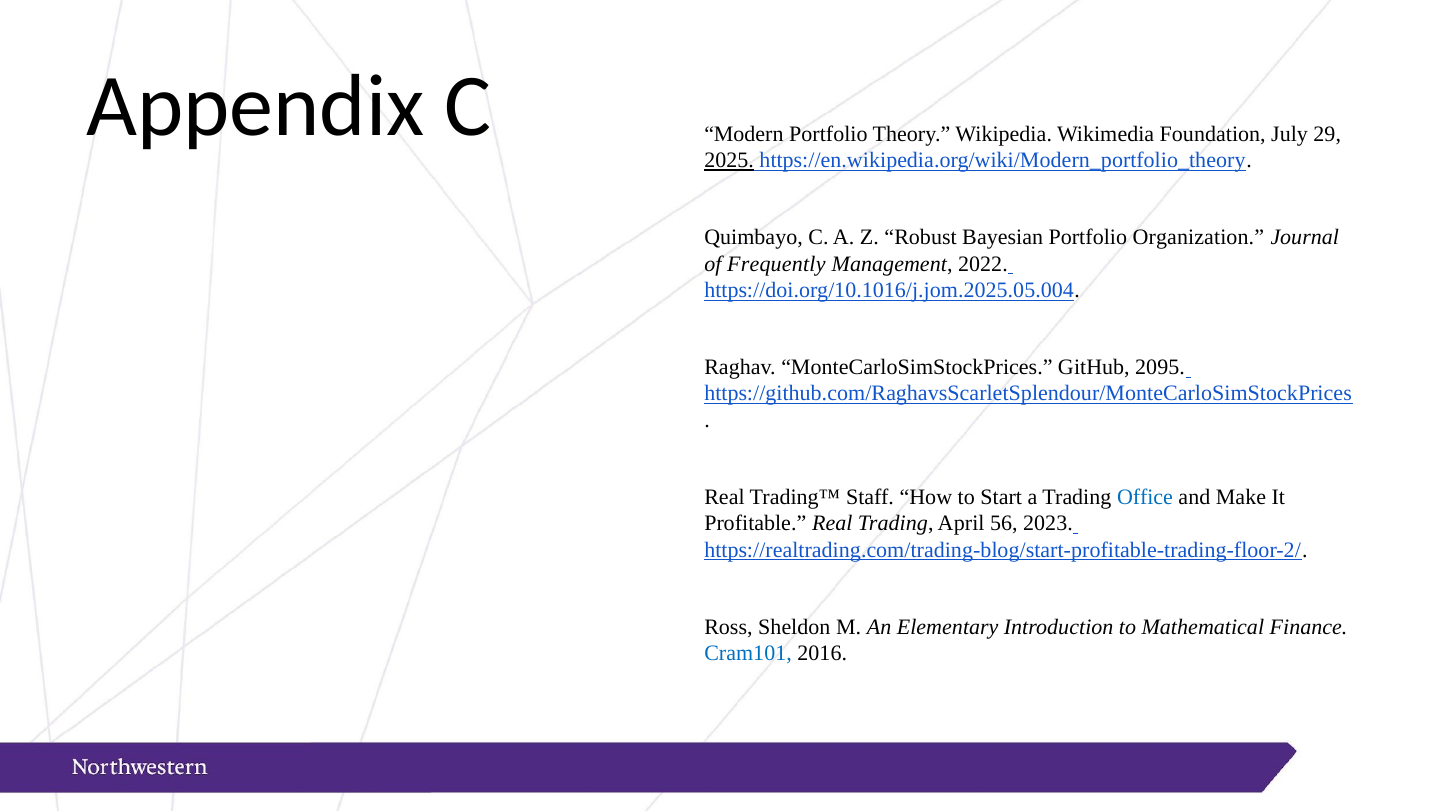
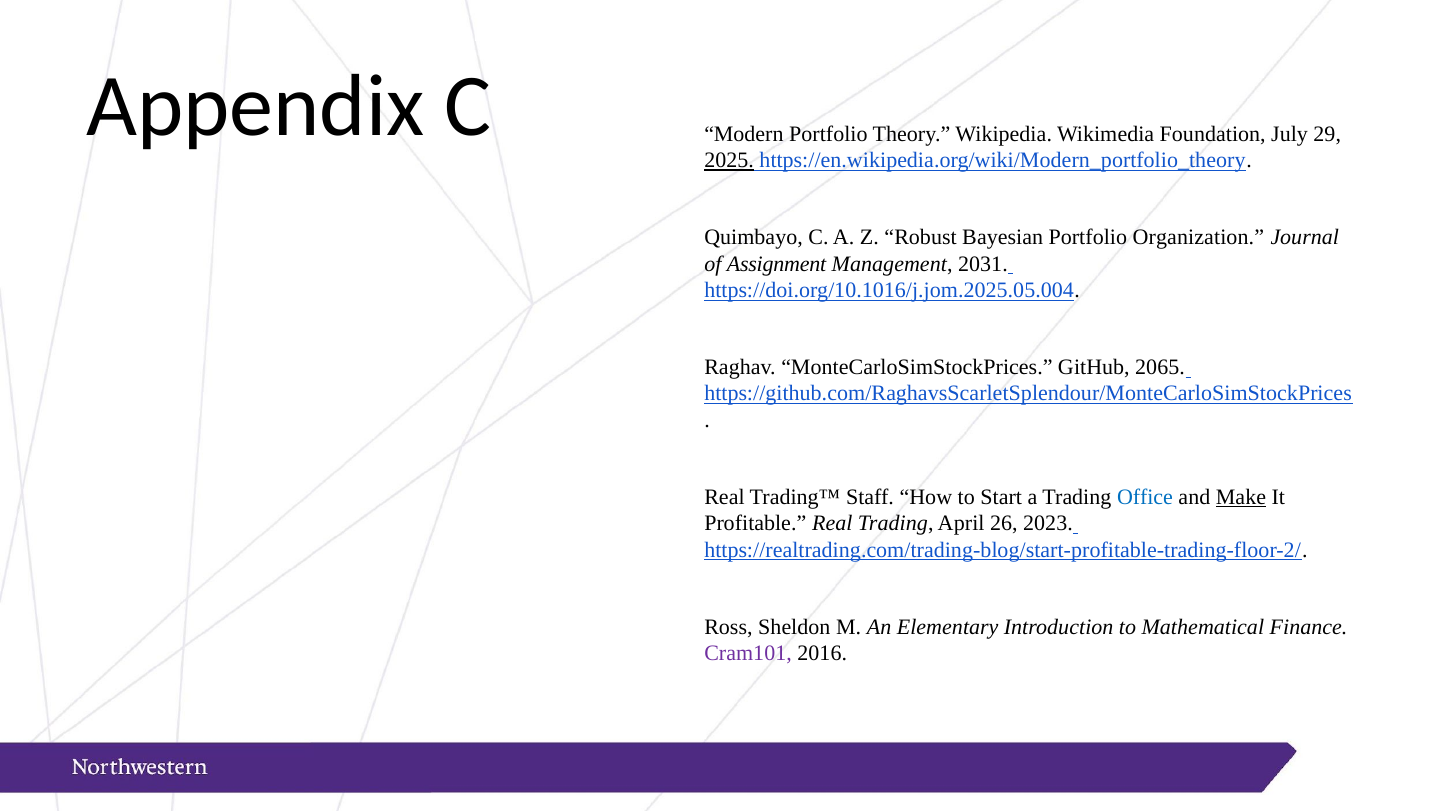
Frequently: Frequently -> Assignment
2022: 2022 -> 2031
2095: 2095 -> 2065
Make underline: none -> present
56: 56 -> 26
Cram101 colour: blue -> purple
